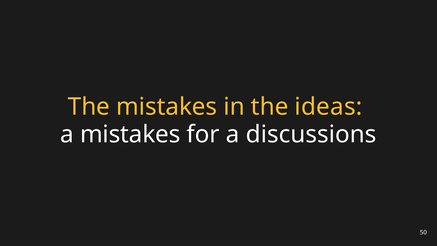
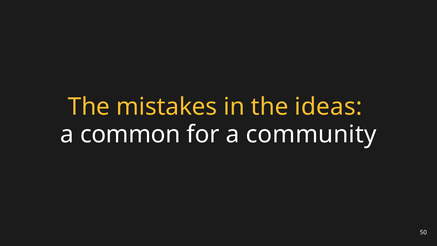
a mistakes: mistakes -> common
discussions: discussions -> community
